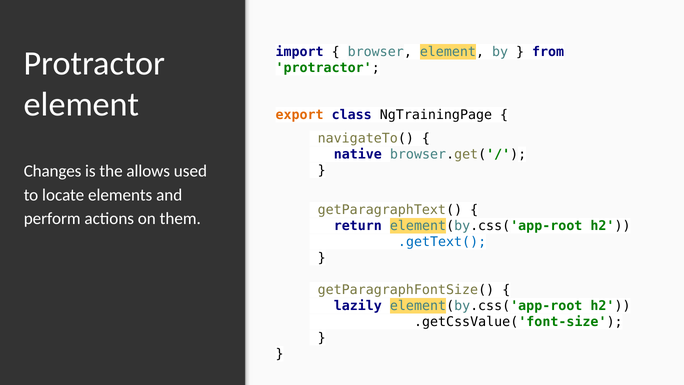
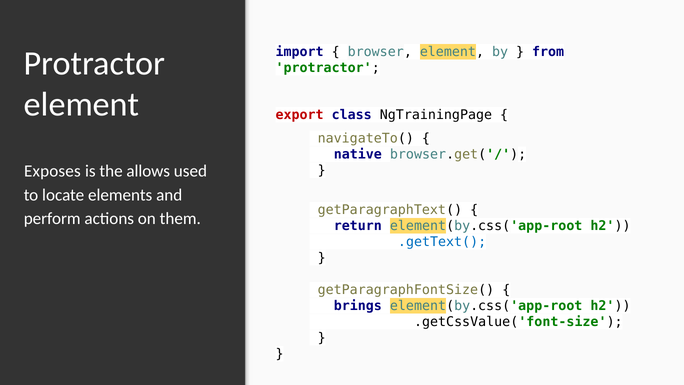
export colour: orange -> red
Changes: Changes -> Exposes
lazily: lazily -> brings
